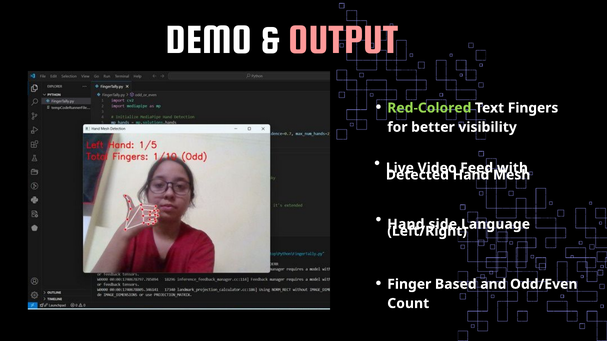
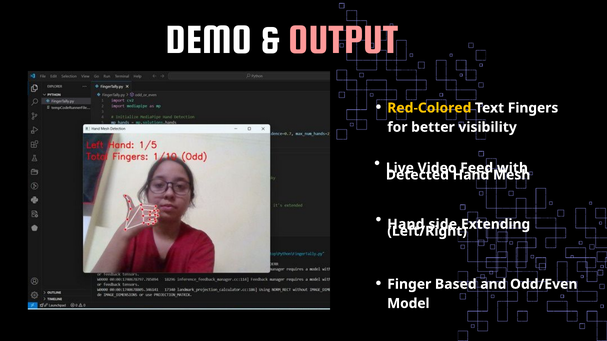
Red-Colored colour: light green -> yellow
Language: Language -> Extending
Count: Count -> Model
